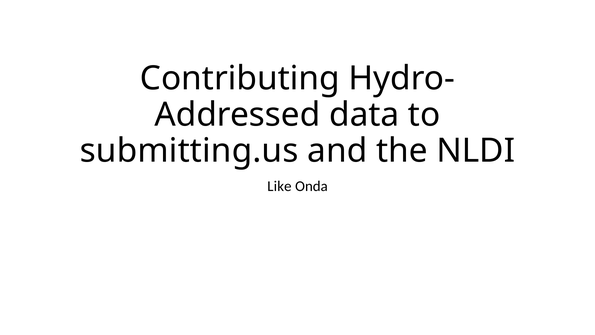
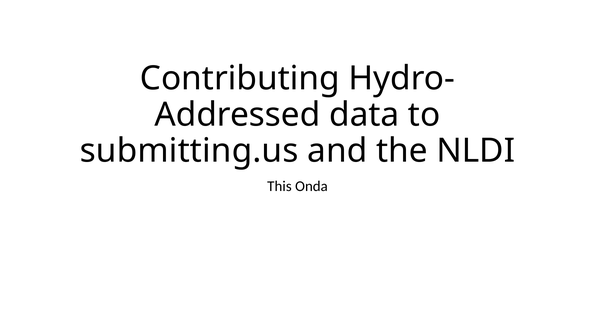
Like: Like -> This
